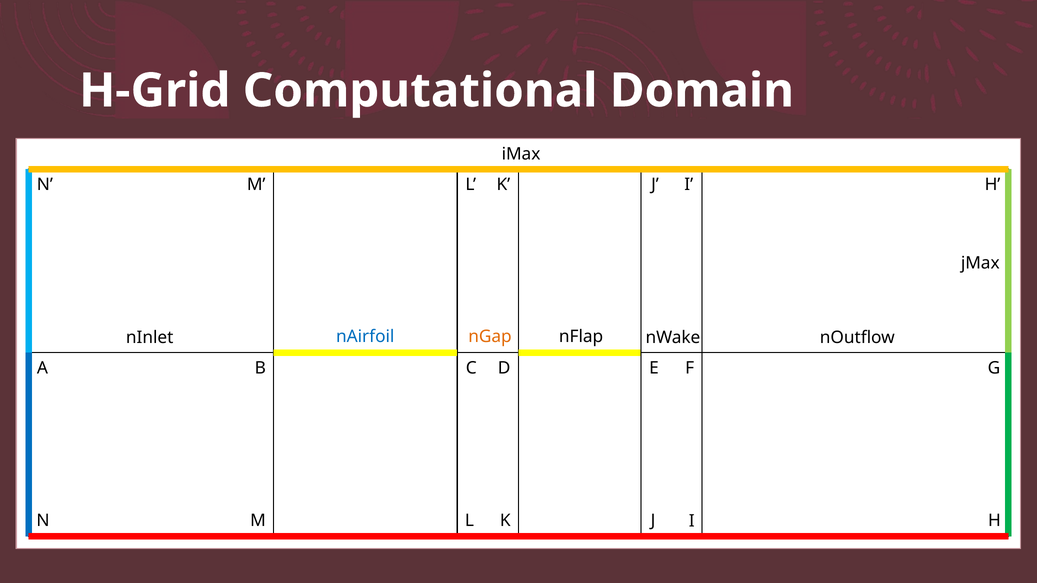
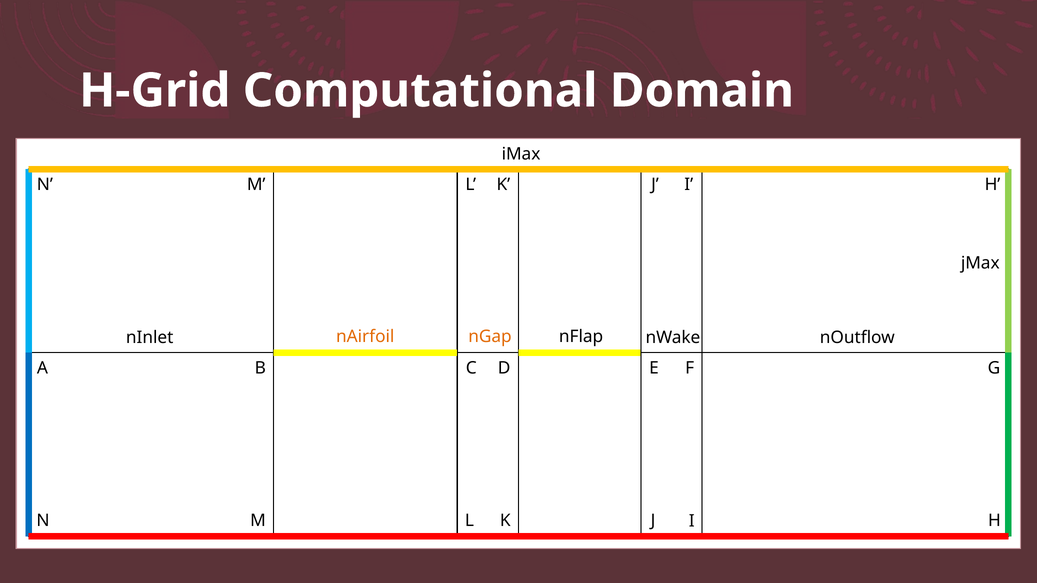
nAirfoil colour: blue -> orange
